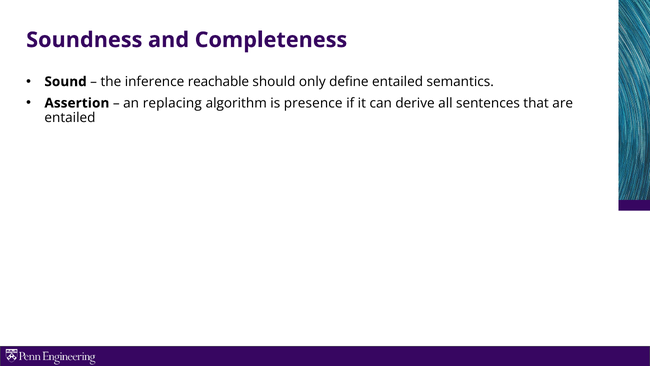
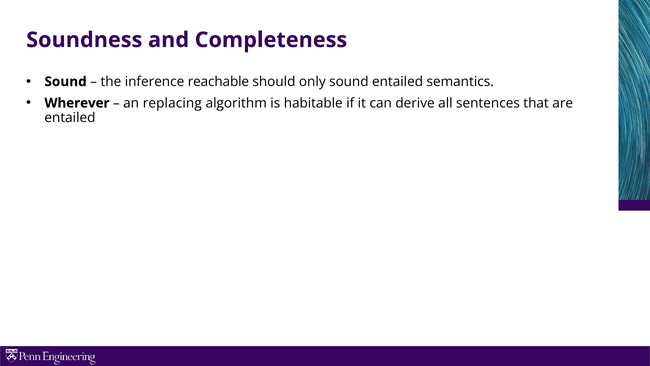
only define: define -> sound
Assertion: Assertion -> Wherever
presence: presence -> habitable
